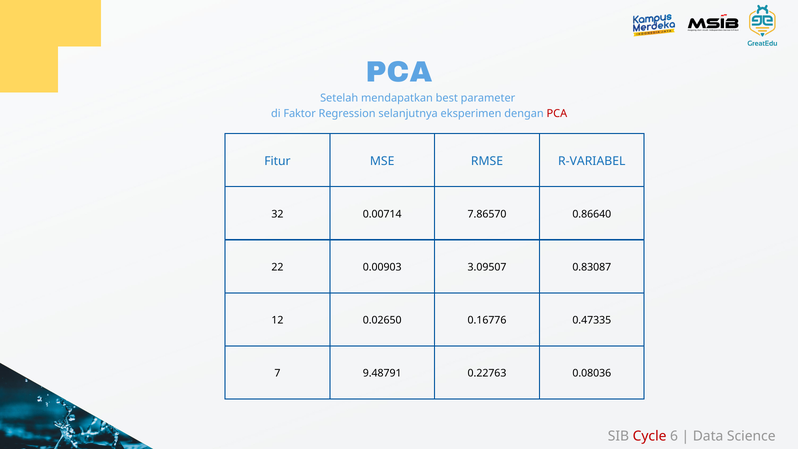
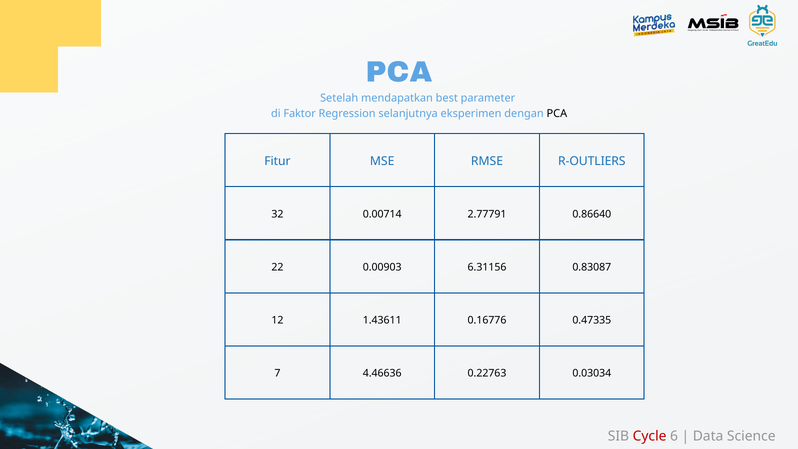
PCA at (557, 114) colour: red -> black
R-VARIABEL: R-VARIABEL -> R-OUTLIERS
7.86570: 7.86570 -> 2.77791
3.09507: 3.09507 -> 6.31156
0.02650: 0.02650 -> 1.43611
9.48791: 9.48791 -> 4.46636
0.08036: 0.08036 -> 0.03034
